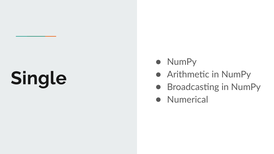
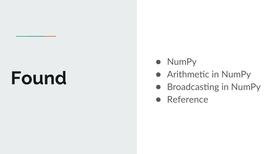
Single: Single -> Found
Numerical: Numerical -> Reference
